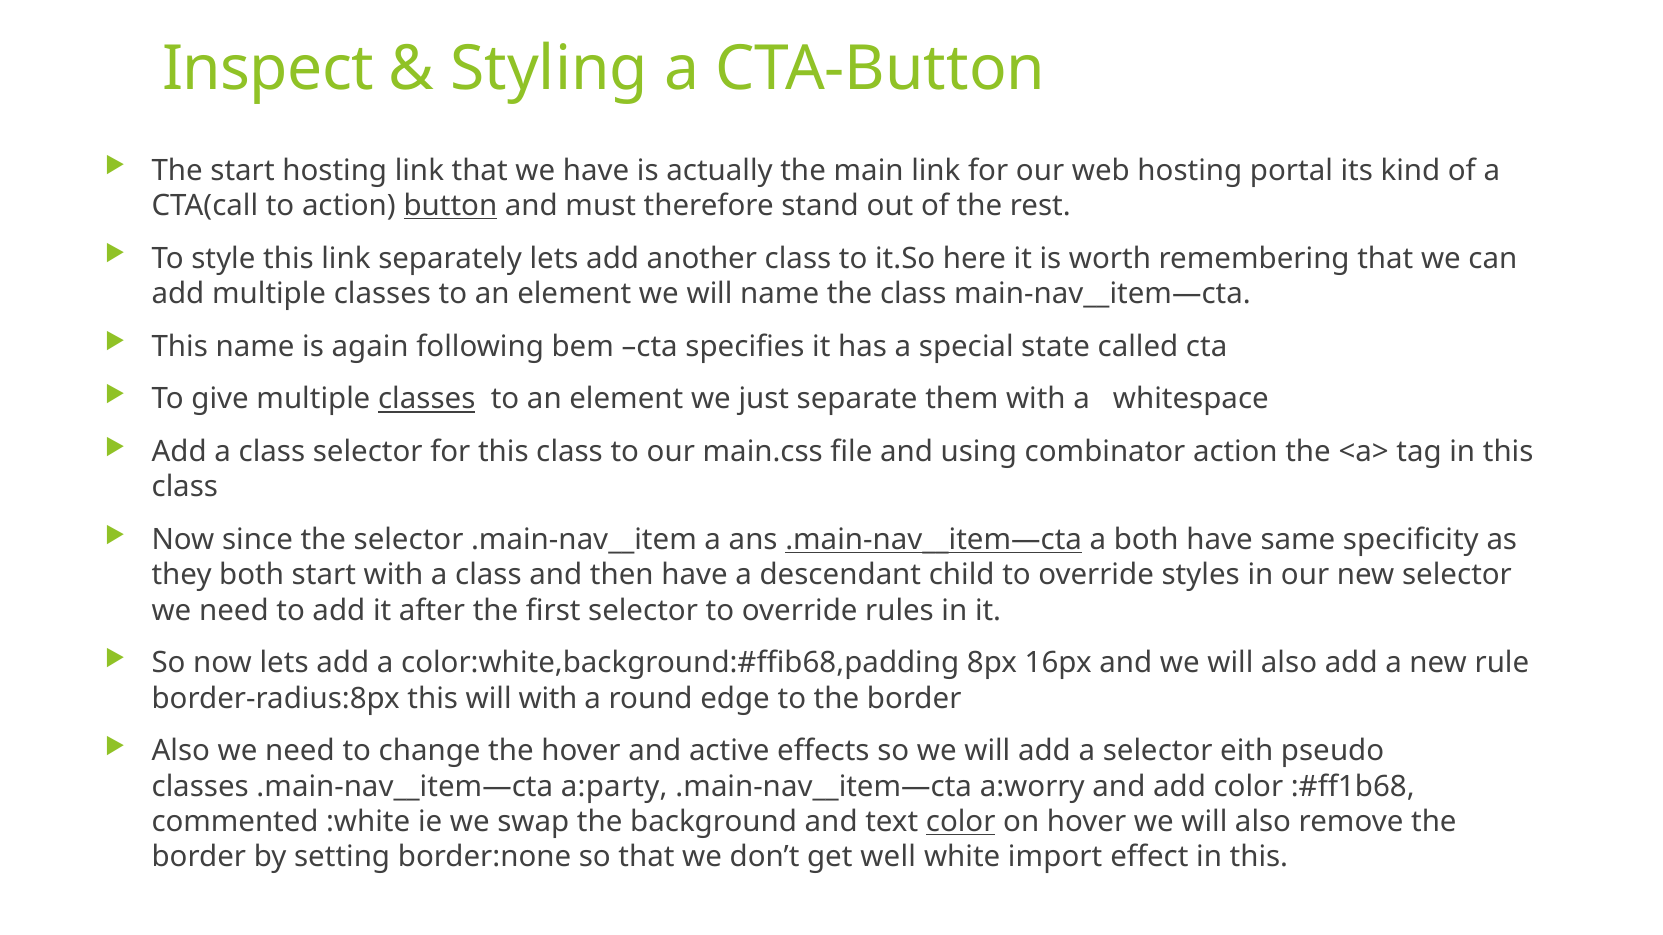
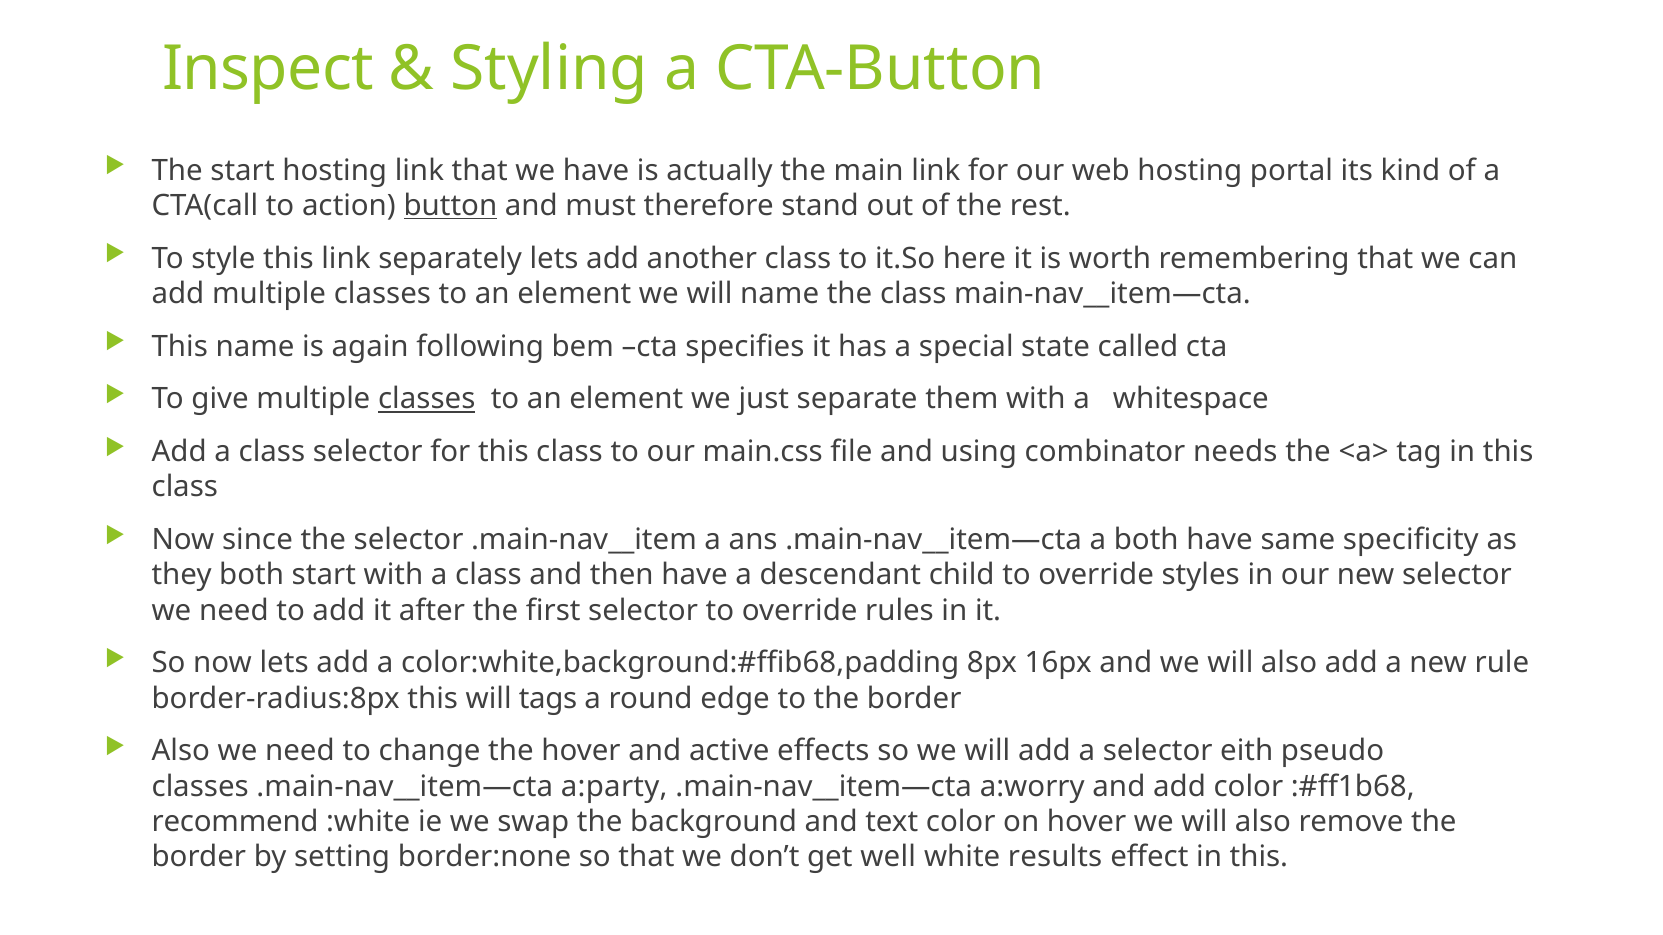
combinator action: action -> needs
.main-nav__item—cta at (934, 540) underline: present -> none
will with: with -> tags
commented: commented -> recommend
color at (961, 822) underline: present -> none
import: import -> results
